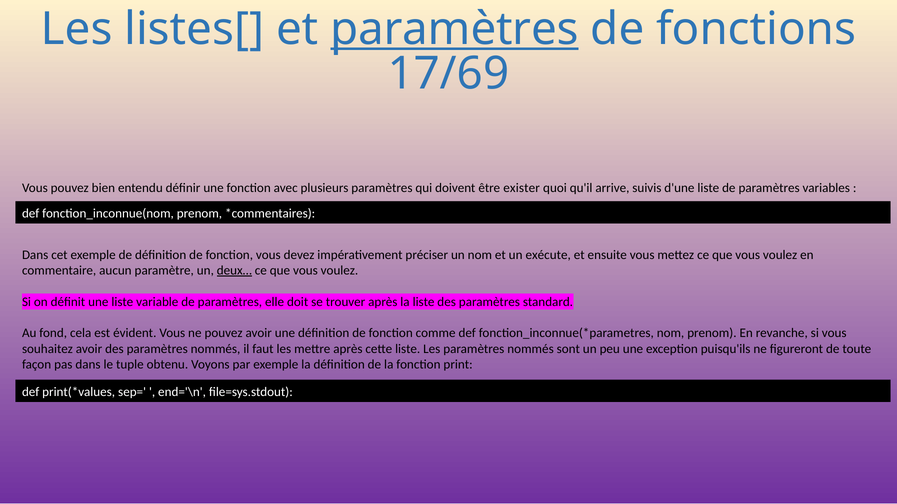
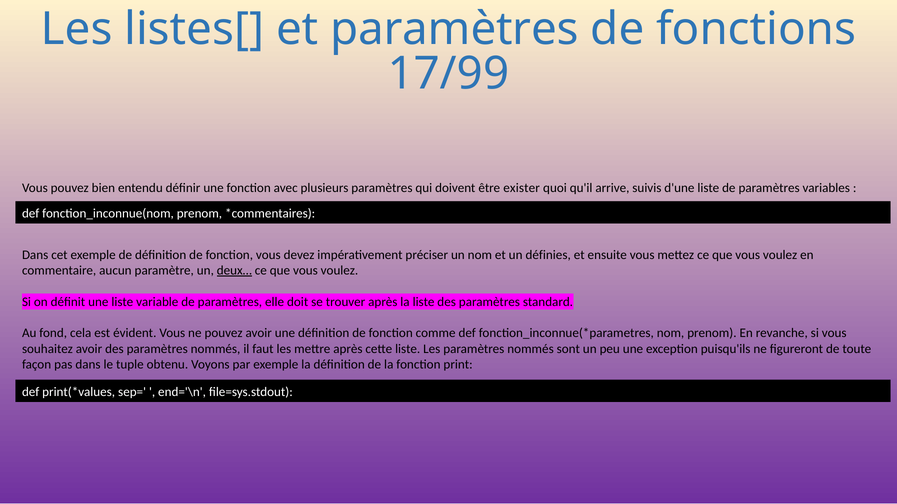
paramètres at (454, 29) underline: present -> none
17/69: 17/69 -> 17/99
exécute: exécute -> définies
